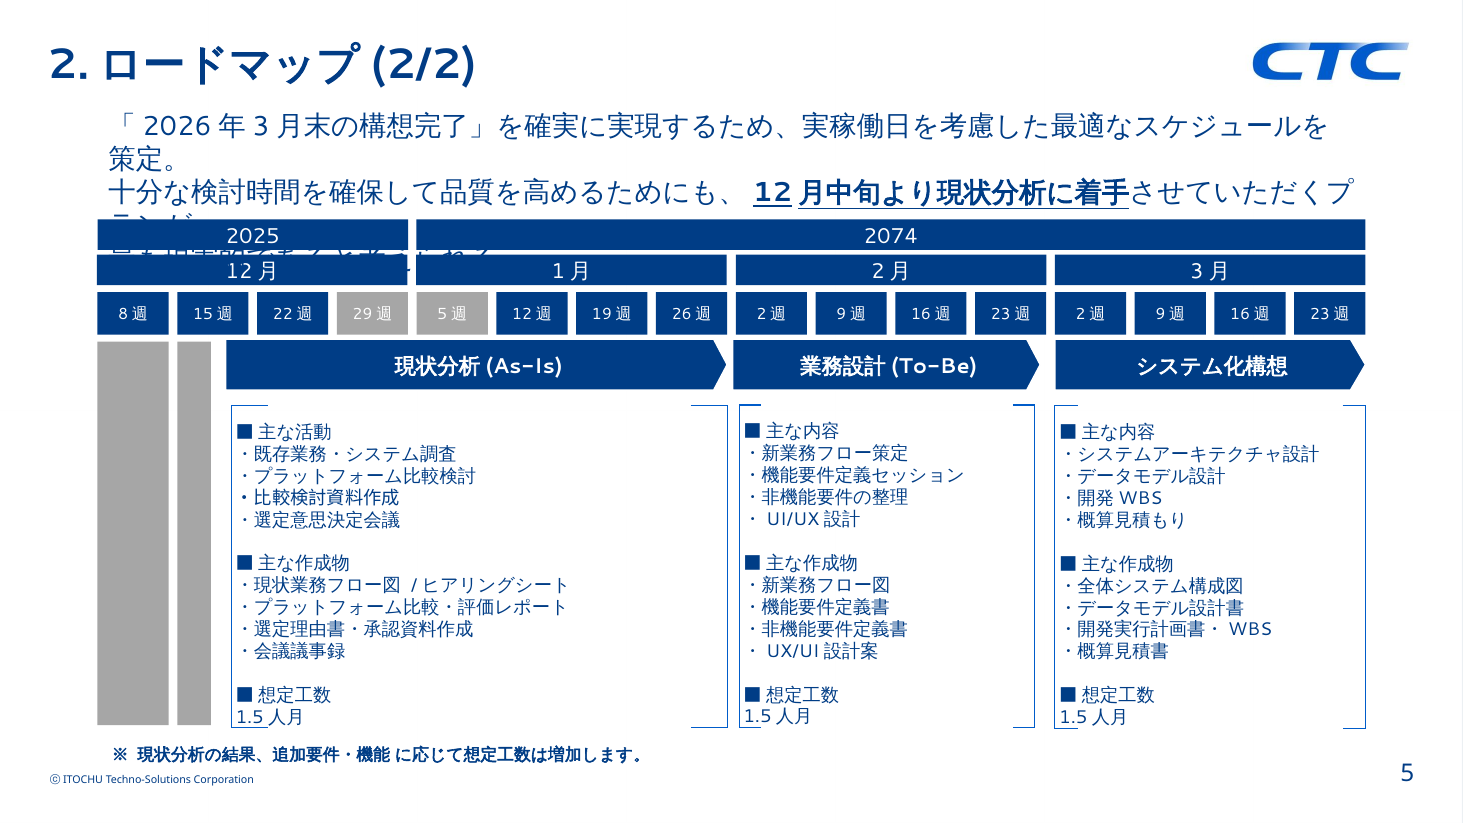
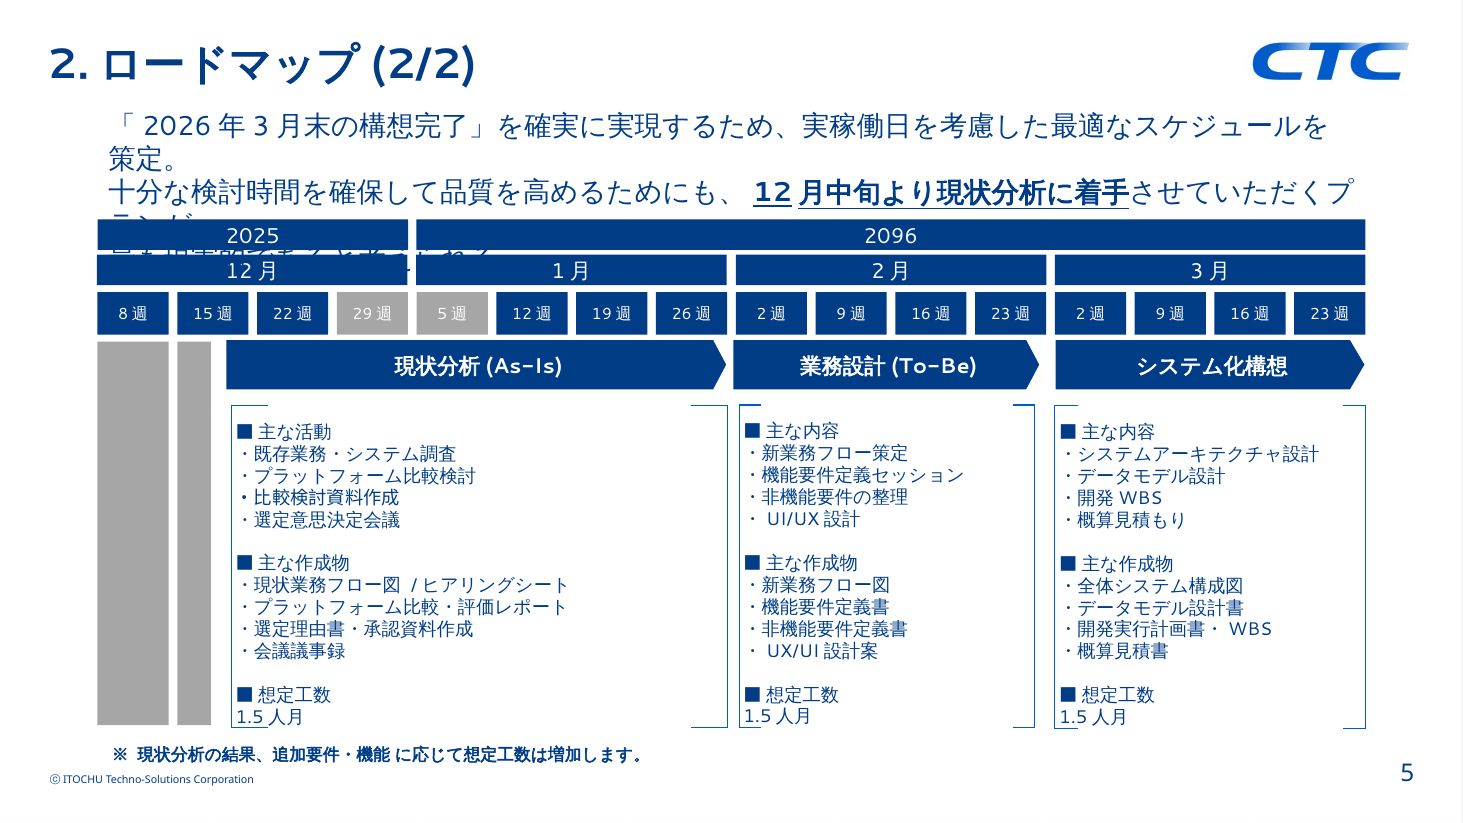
2074: 2074 -> 2096
